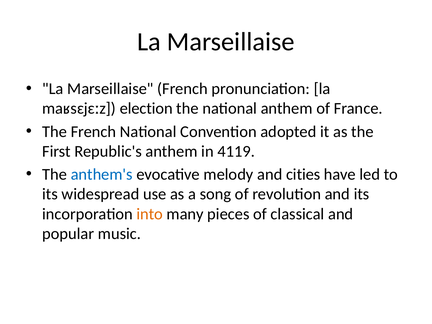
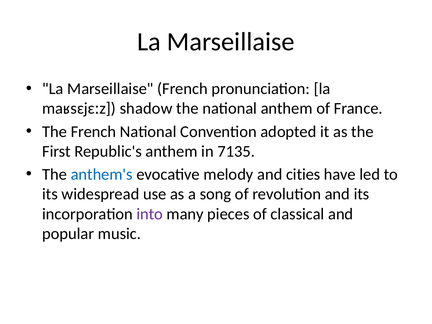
election: election -> shadow
4119: 4119 -> 7135
into colour: orange -> purple
